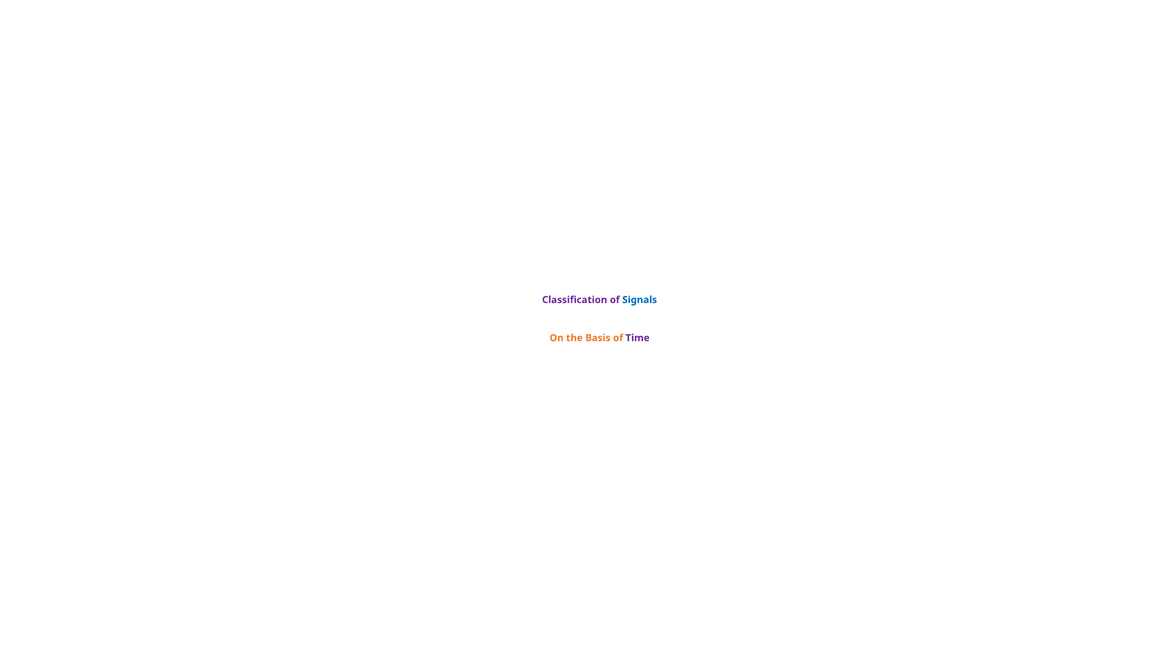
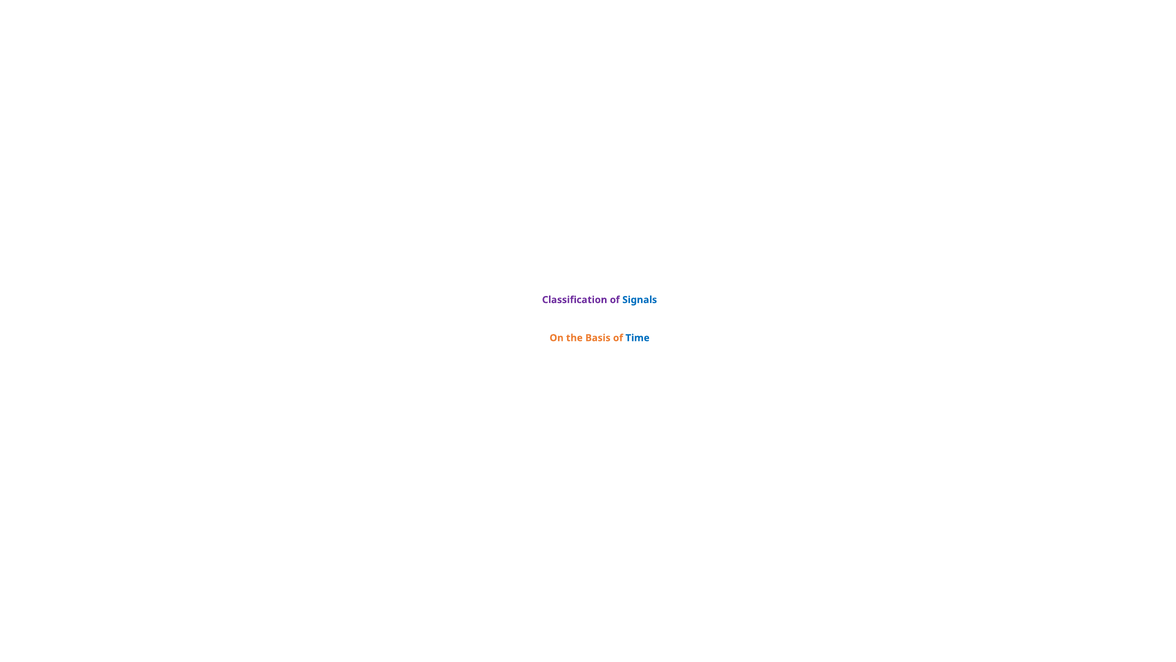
Time colour: purple -> blue
